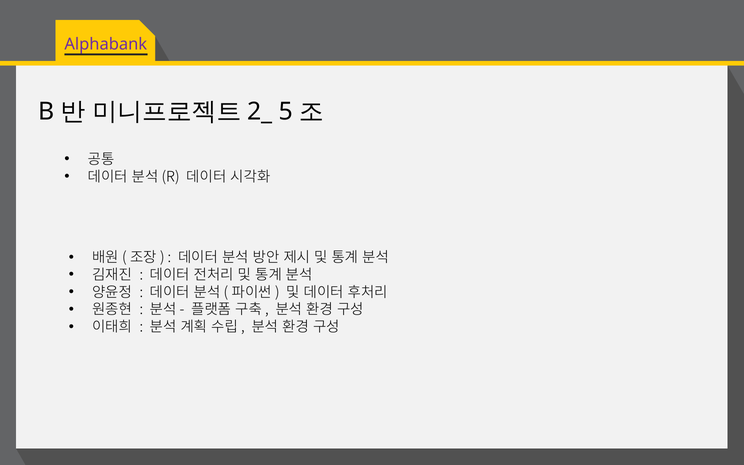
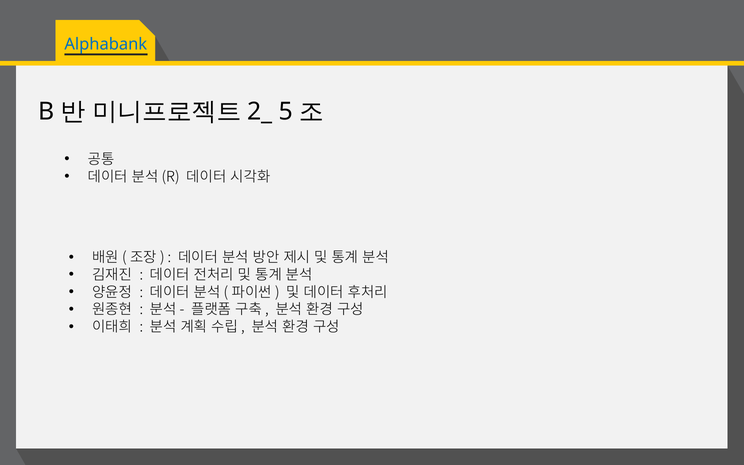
Alphabank colour: purple -> blue
